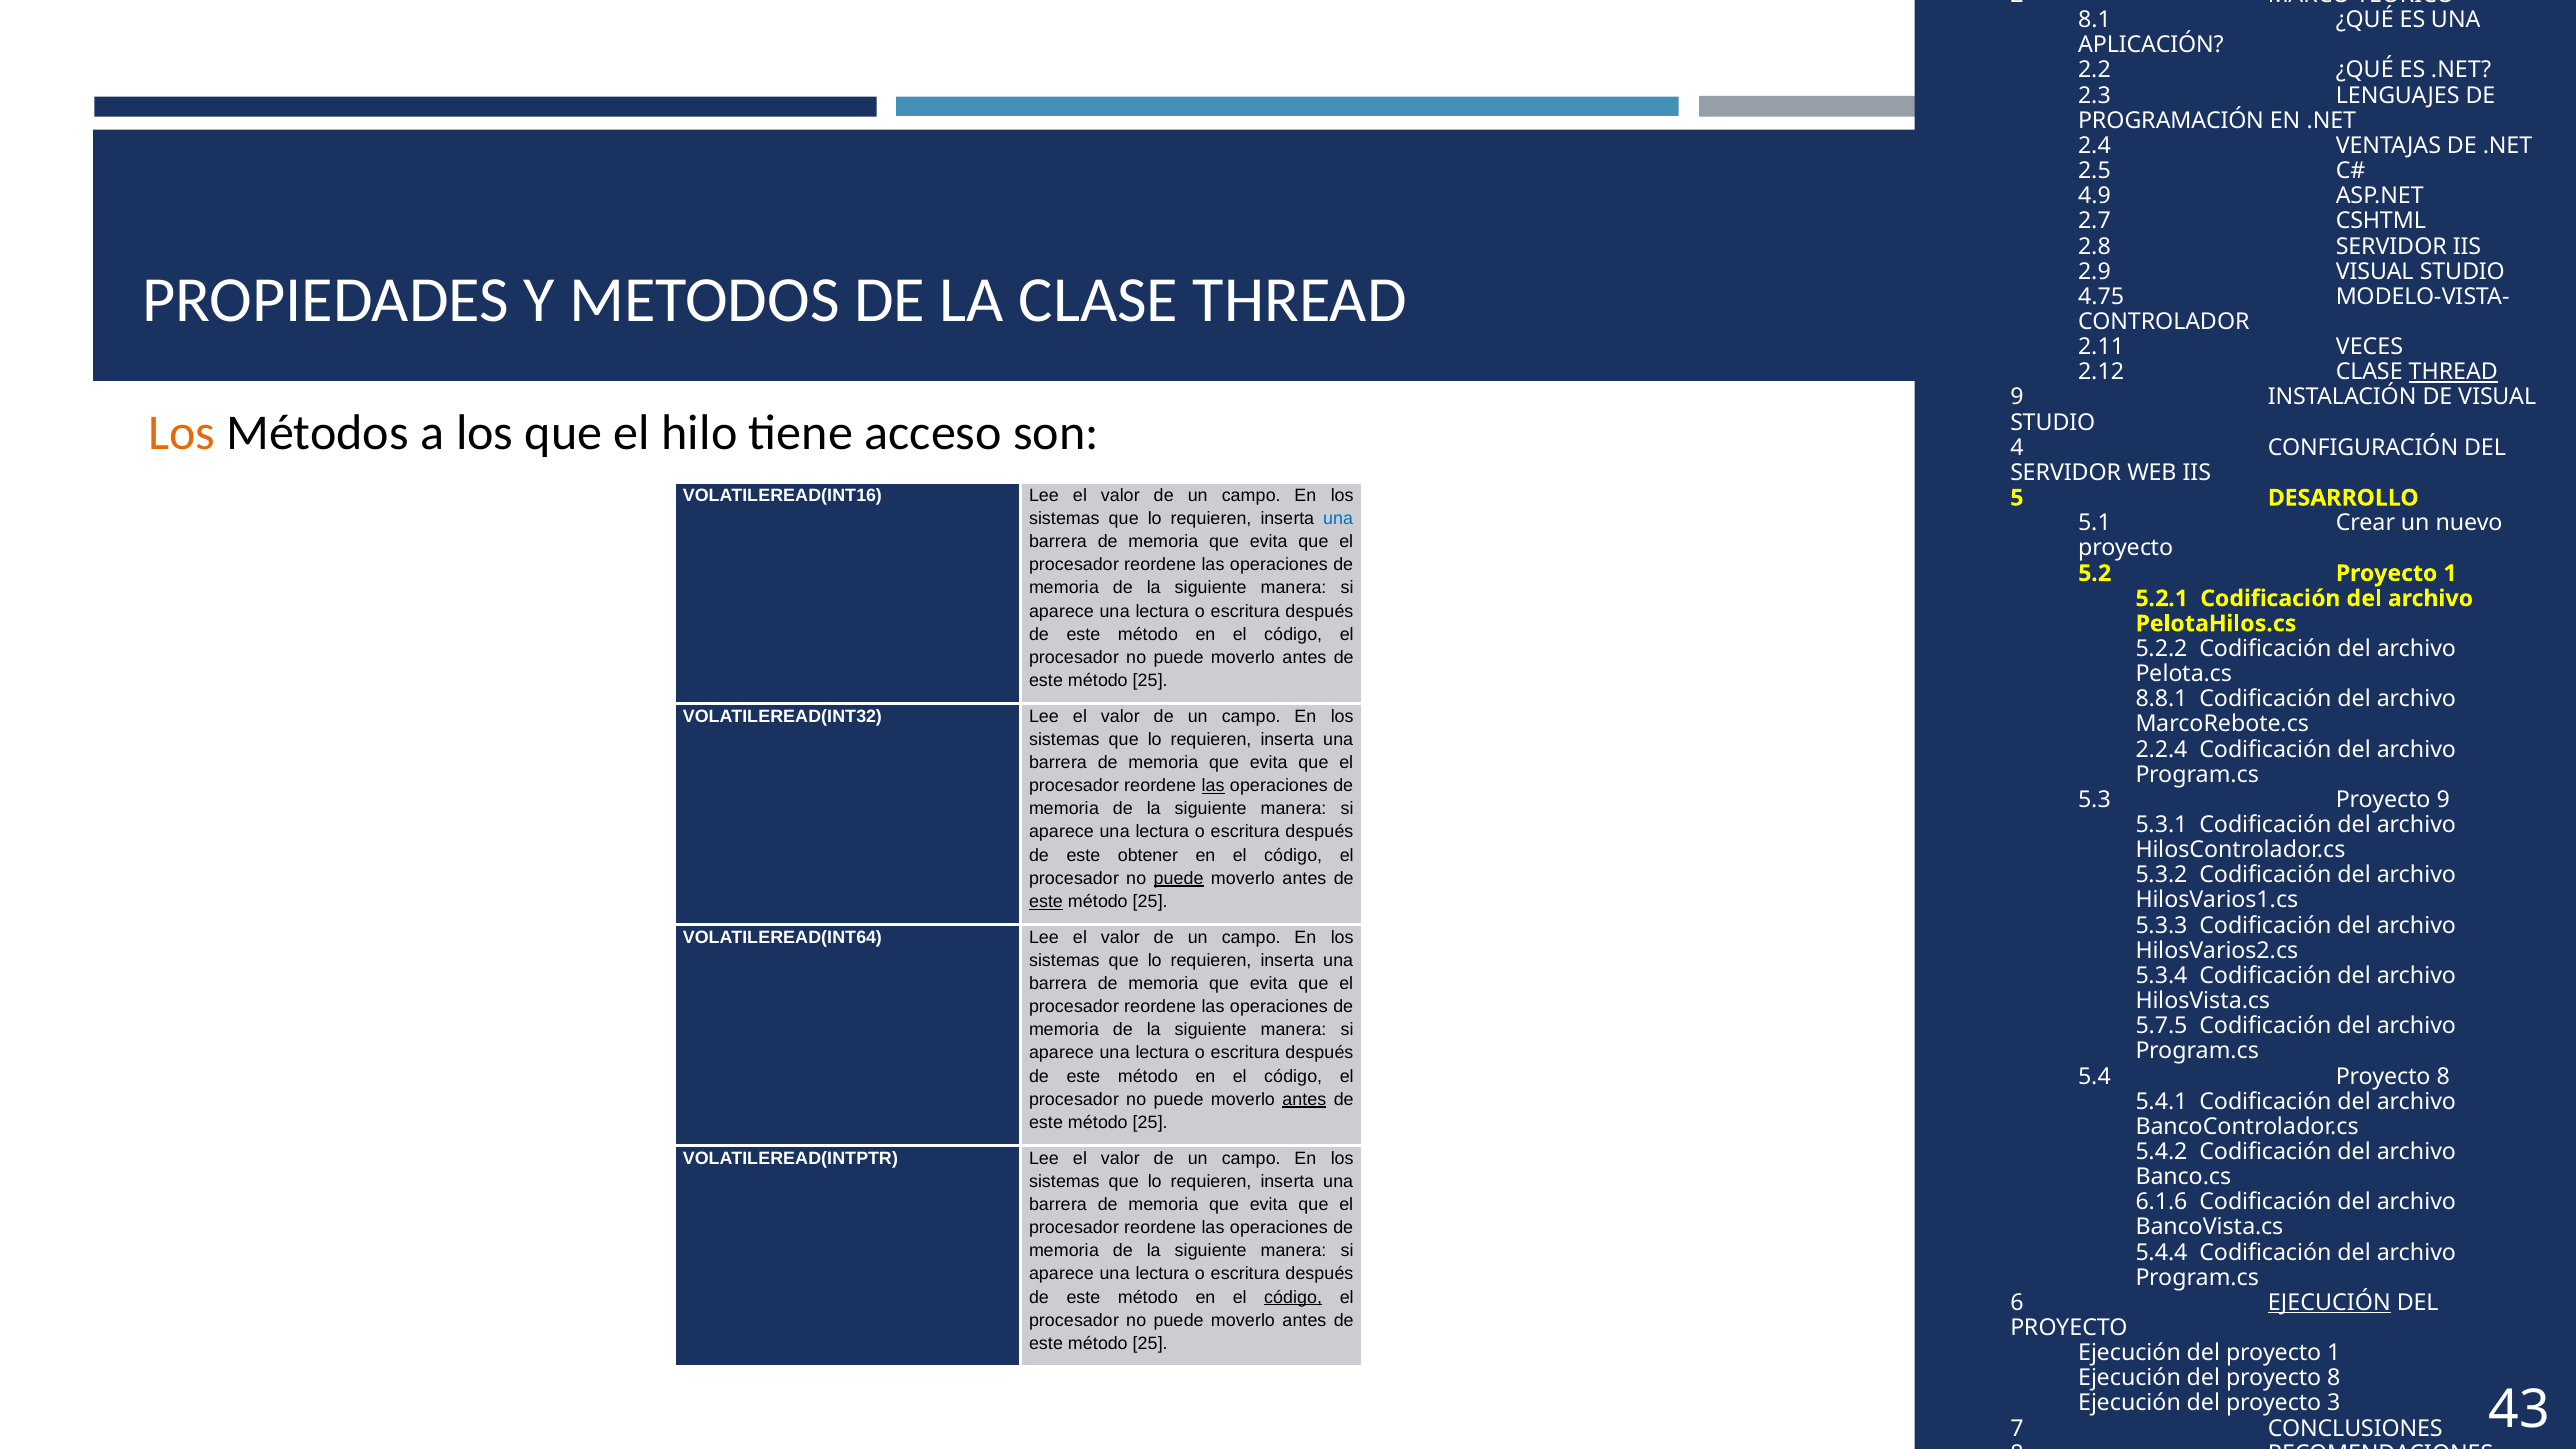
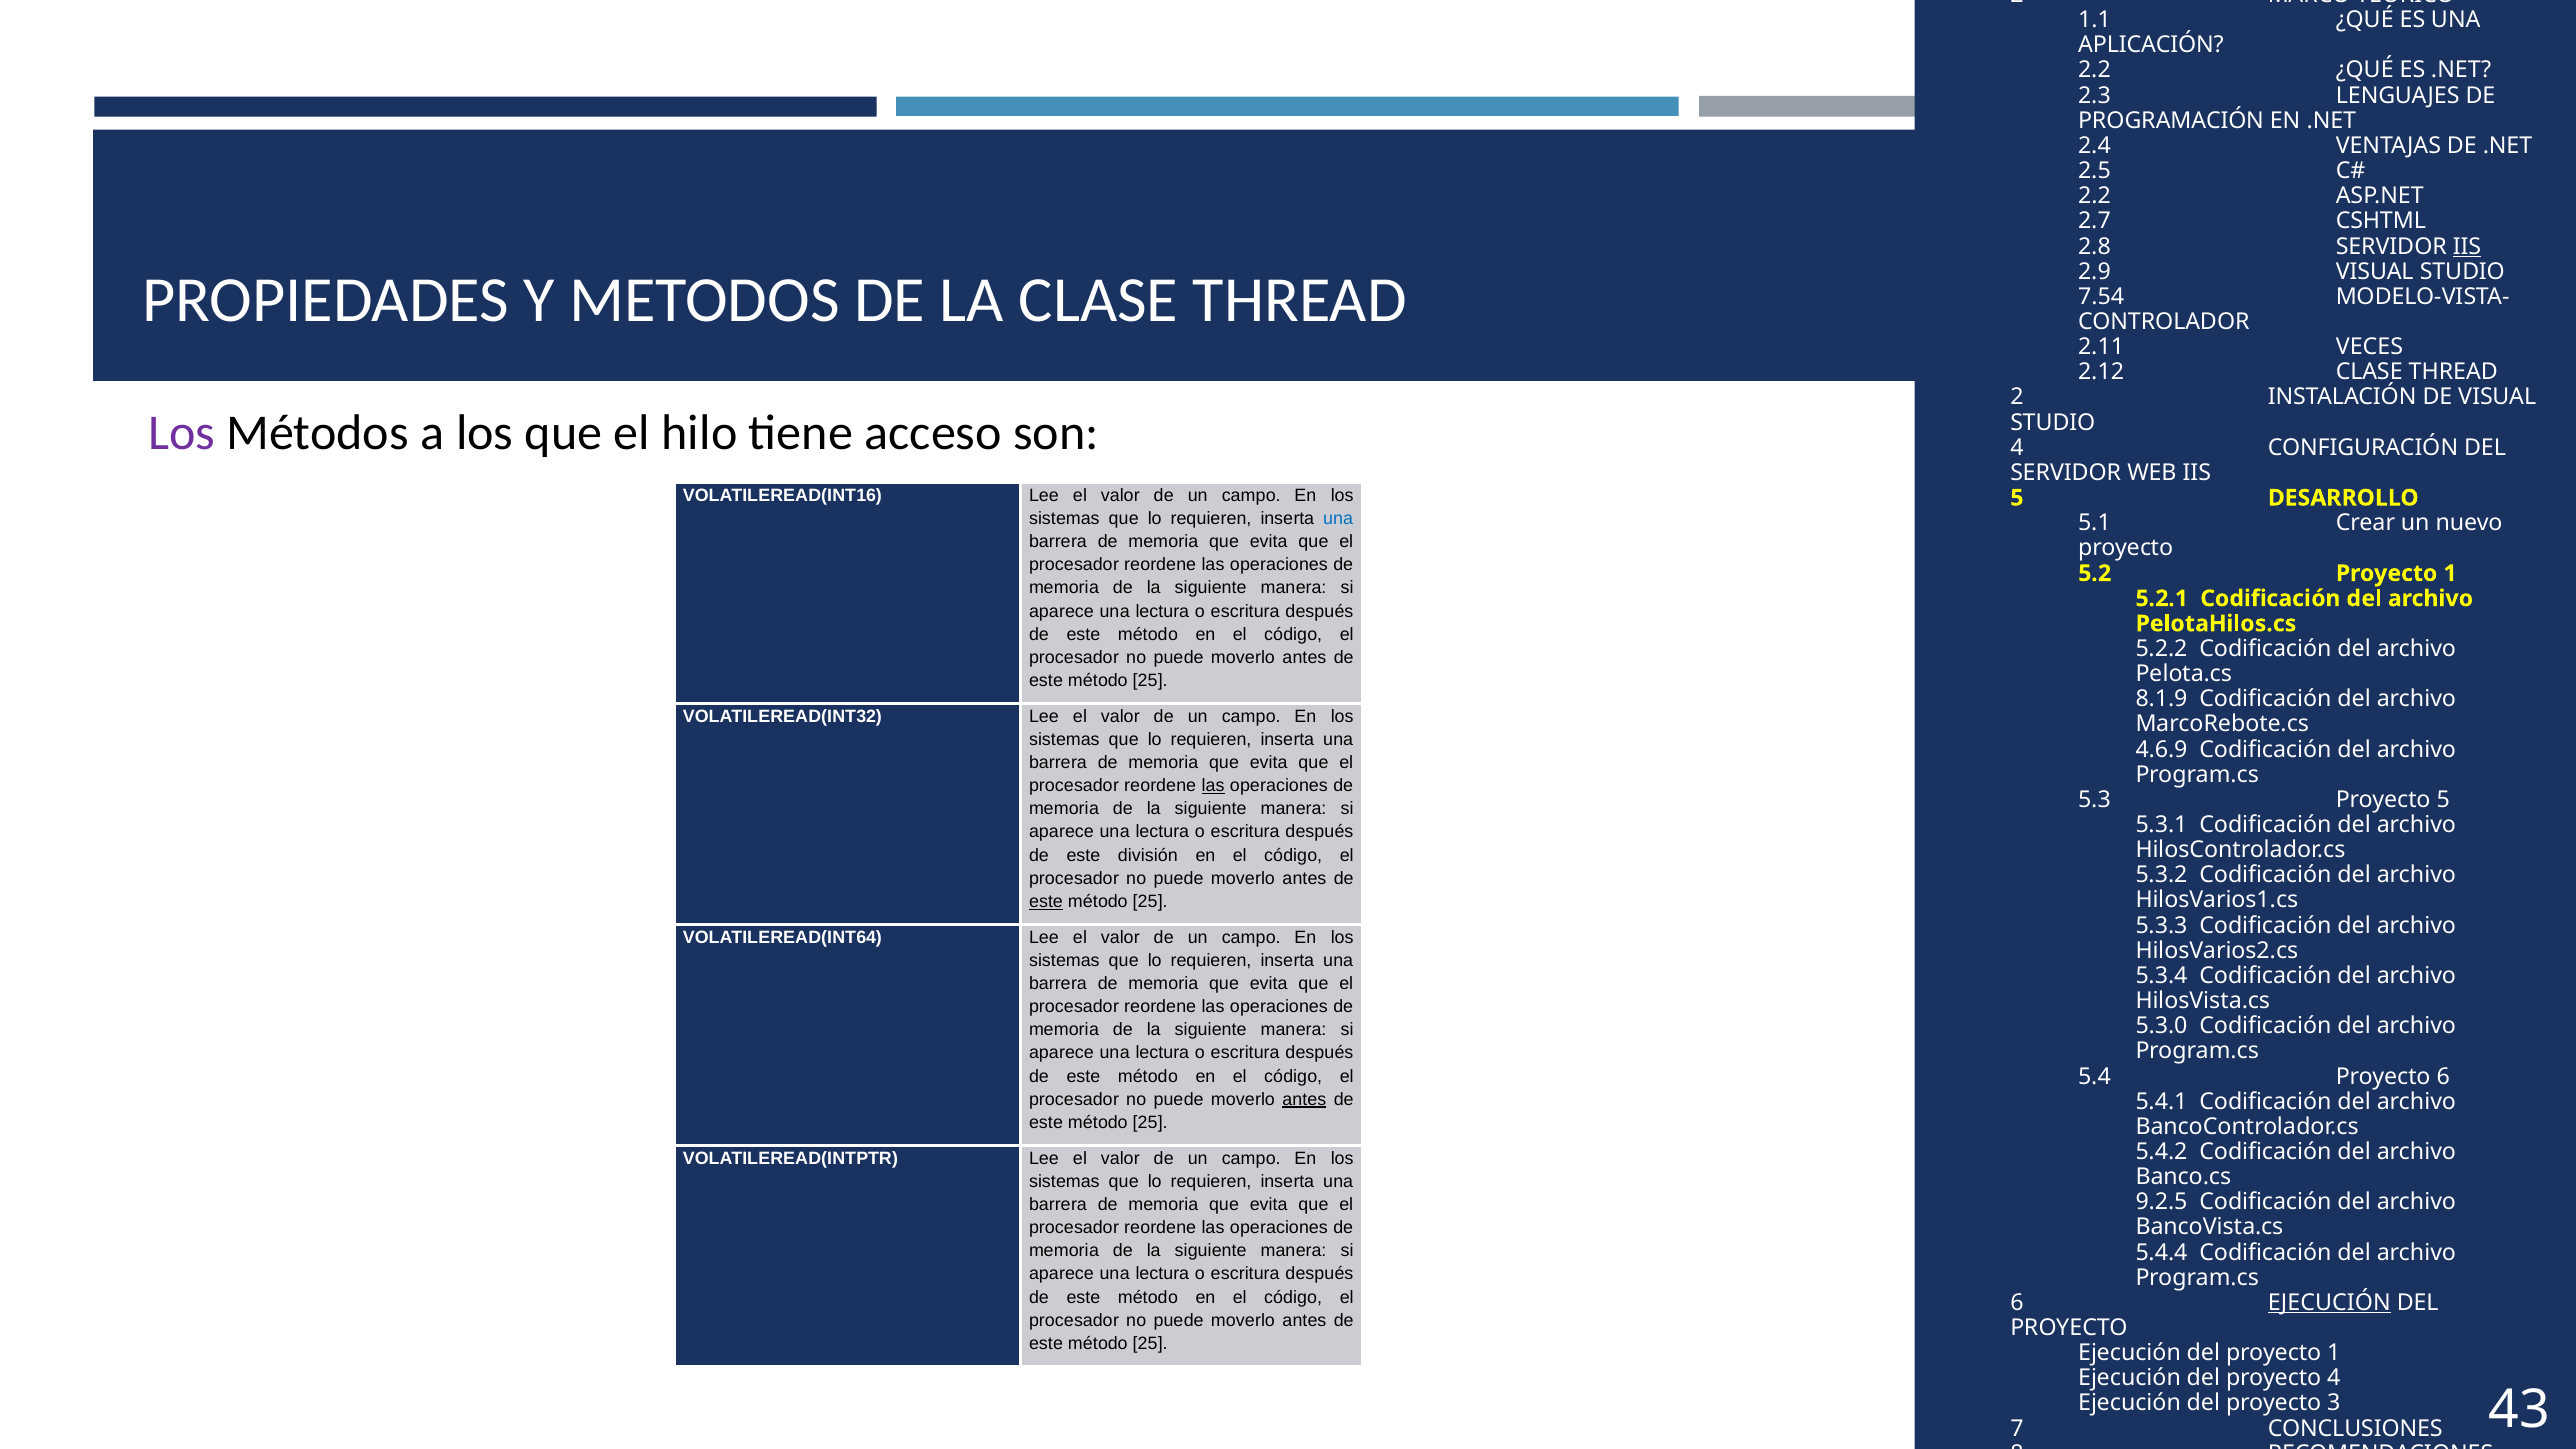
8.1: 8.1 -> 1.1
4.9 at (2095, 196): 4.9 -> 2.2
IIS at (2467, 246) underline: none -> present
4.75: 4.75 -> 7.54
THREAD at (2453, 372) underline: present -> none
9 at (2017, 397): 9 -> 2
Los at (182, 433) colour: orange -> purple
8.8.1: 8.8.1 -> 8.1.9
2.2.4: 2.2.4 -> 4.6.9
Proyecto 9: 9 -> 5
obtener: obtener -> división
puede at (1179, 878) underline: present -> none
5.7.5: 5.7.5 -> 5.3.0
5.4 Proyecto 8: 8 -> 6
6.1.6: 6.1.6 -> 9.2.5
código at (1293, 1297) underline: present -> none
del proyecto 8: 8 -> 4
